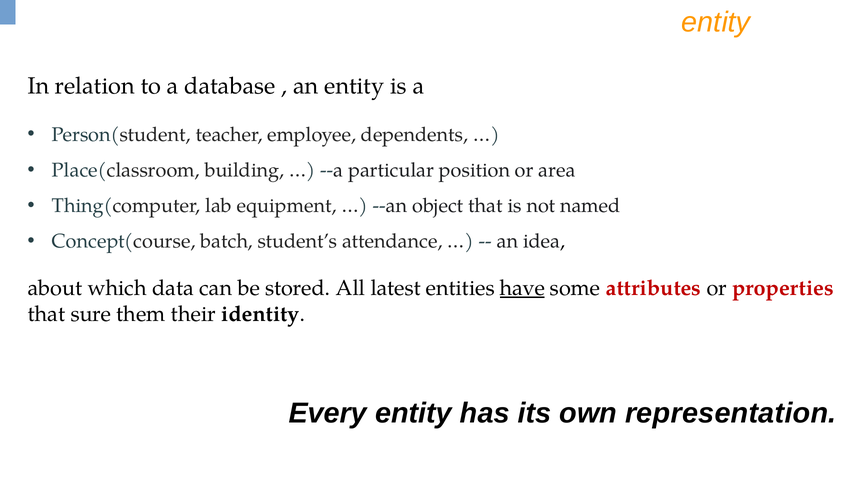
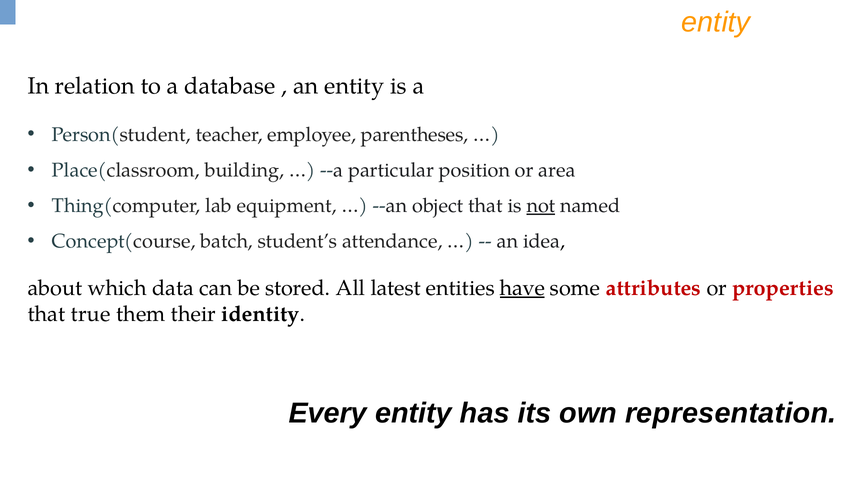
dependents: dependents -> parentheses
not underline: none -> present
sure: sure -> true
